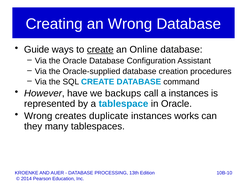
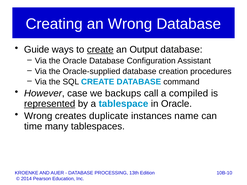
Online: Online -> Output
have: have -> case
a instances: instances -> compiled
represented underline: none -> present
works: works -> name
they: they -> time
